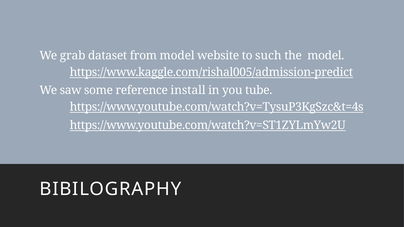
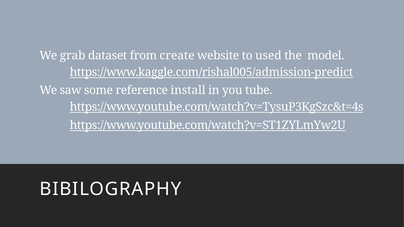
from model: model -> create
such: such -> used
